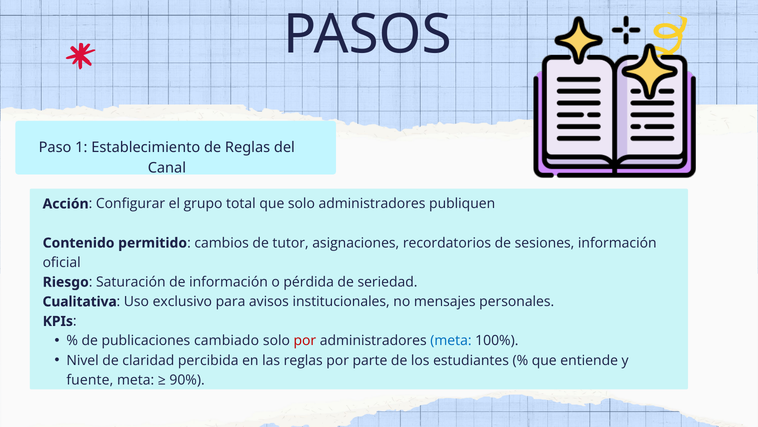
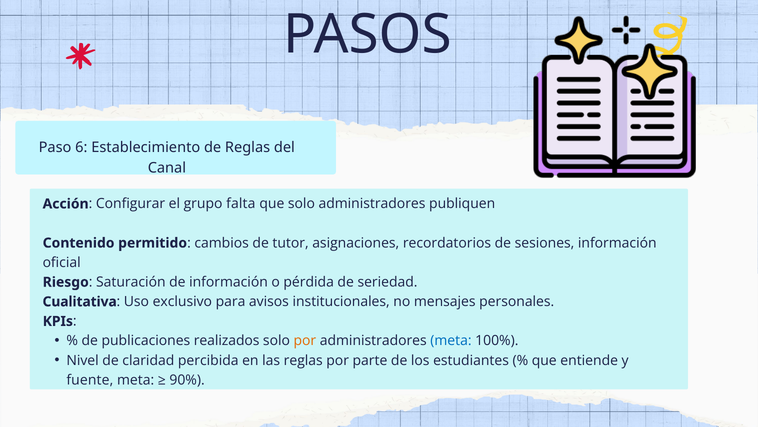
1: 1 -> 6
total: total -> falta
cambiado: cambiado -> realizados
por at (305, 340) colour: red -> orange
